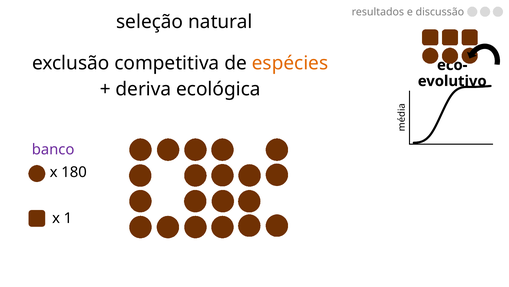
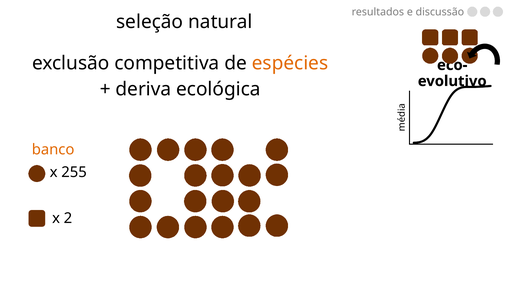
banco colour: purple -> orange
180: 180 -> 255
1: 1 -> 2
